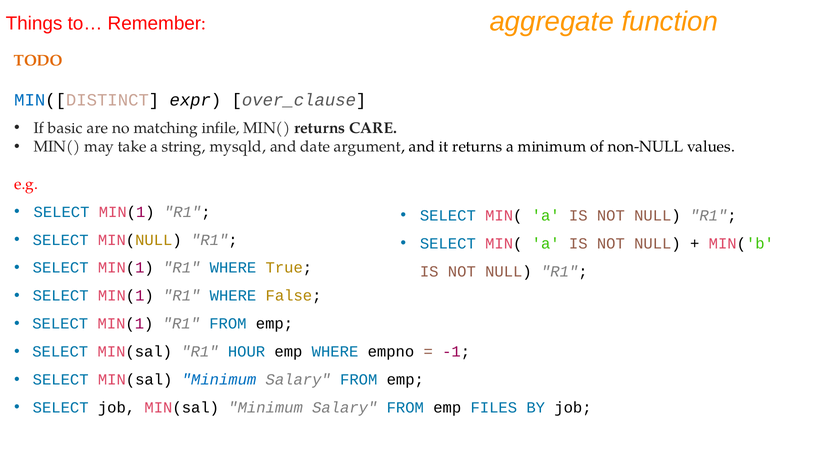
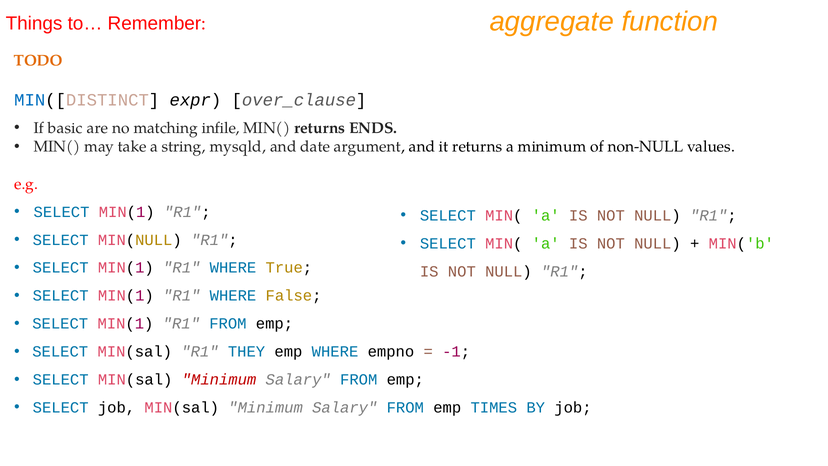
CARE: CARE -> ENDS
HOUR: HOUR -> THEY
Minimum at (219, 380) colour: blue -> red
FILES: FILES -> TIMES
